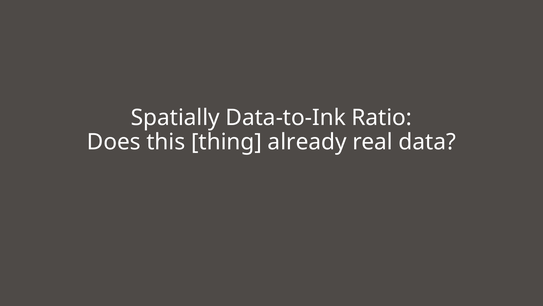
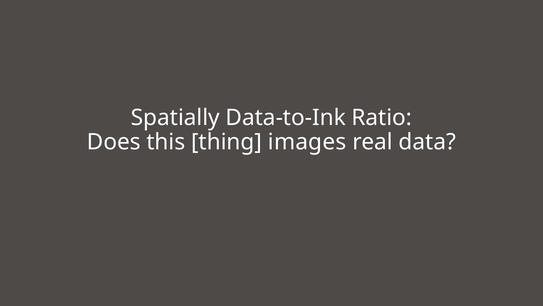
already: already -> images
